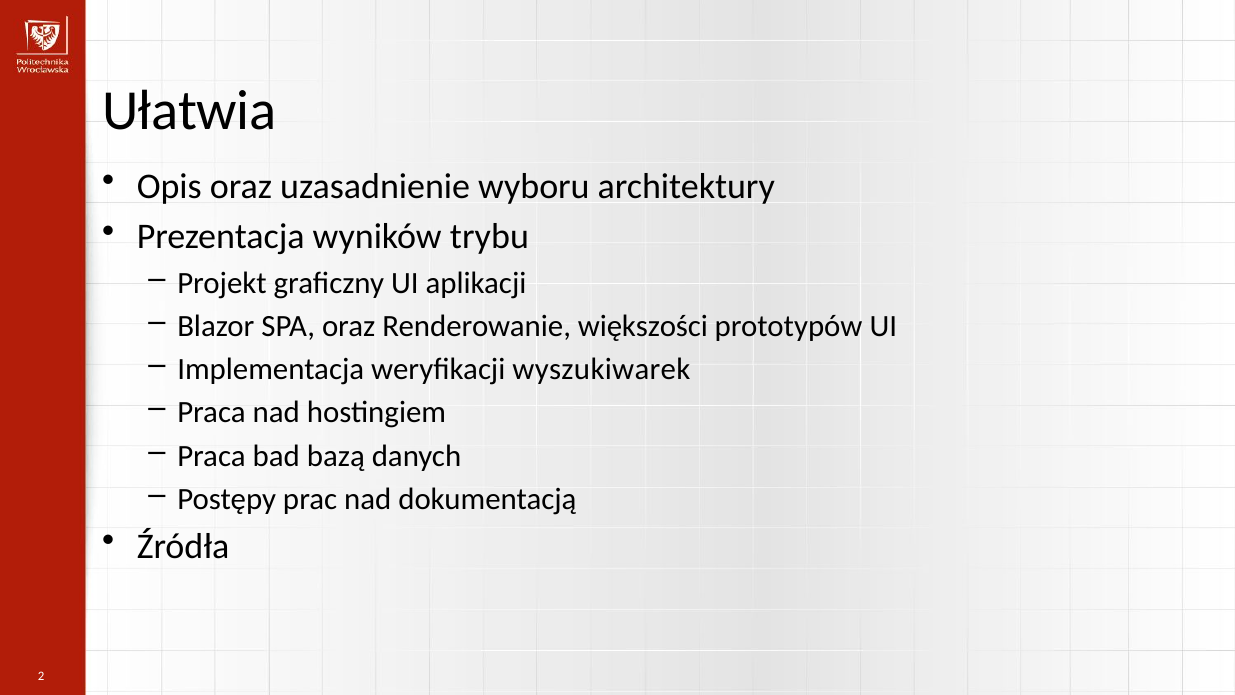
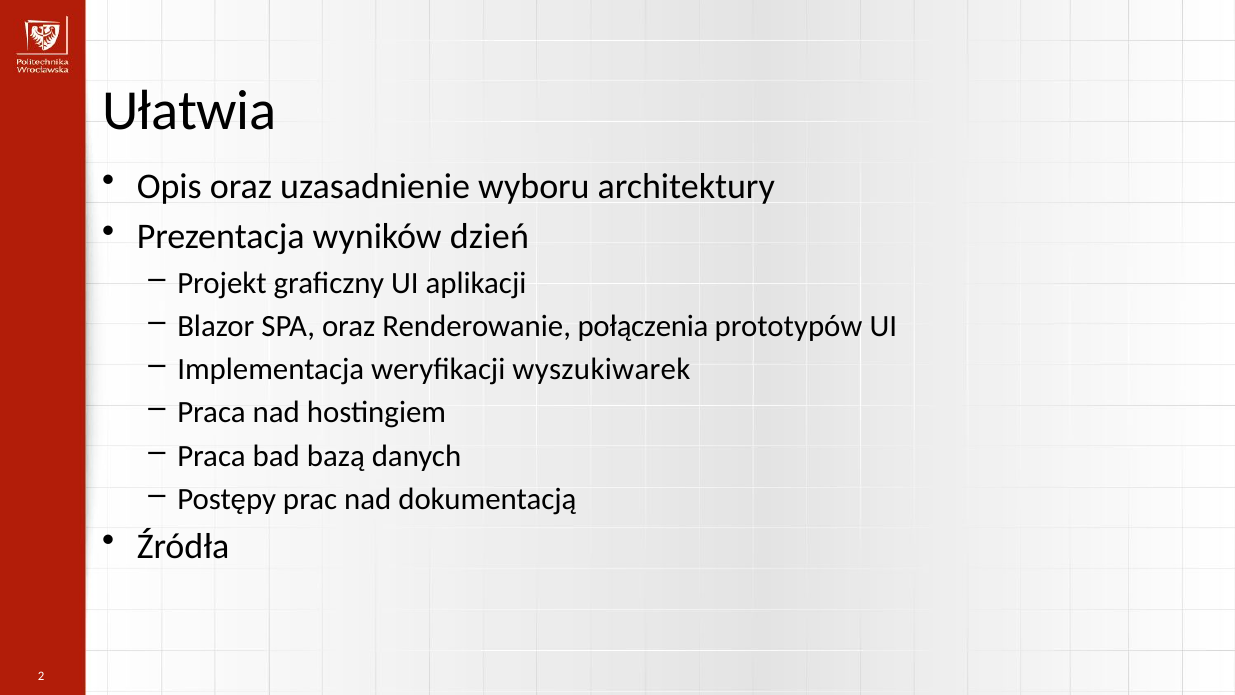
trybu: trybu -> dzień
większości: większości -> połączenia
